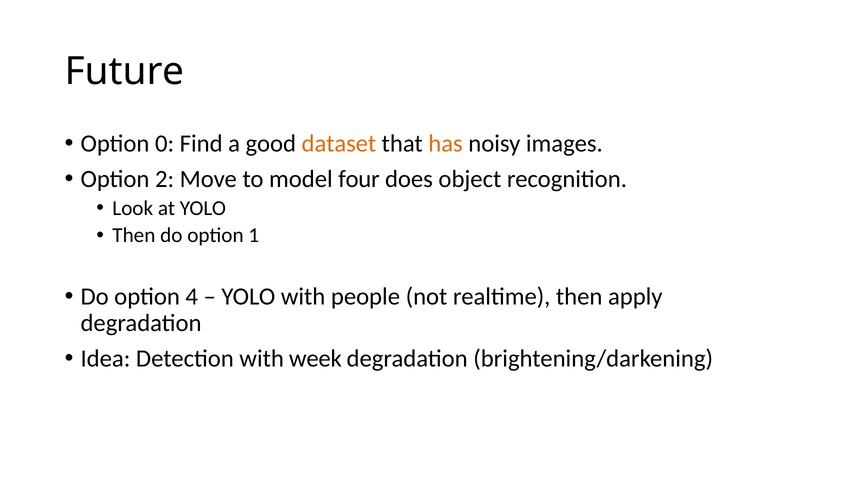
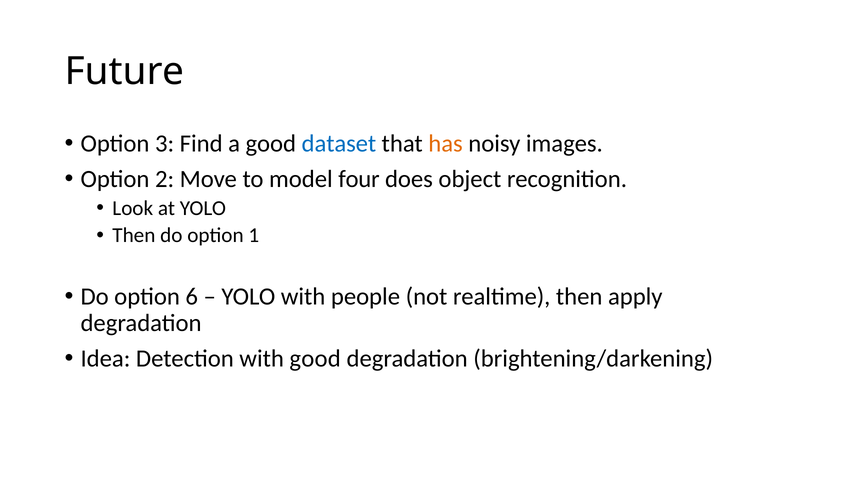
0: 0 -> 3
dataset colour: orange -> blue
4: 4 -> 6
with week: week -> good
